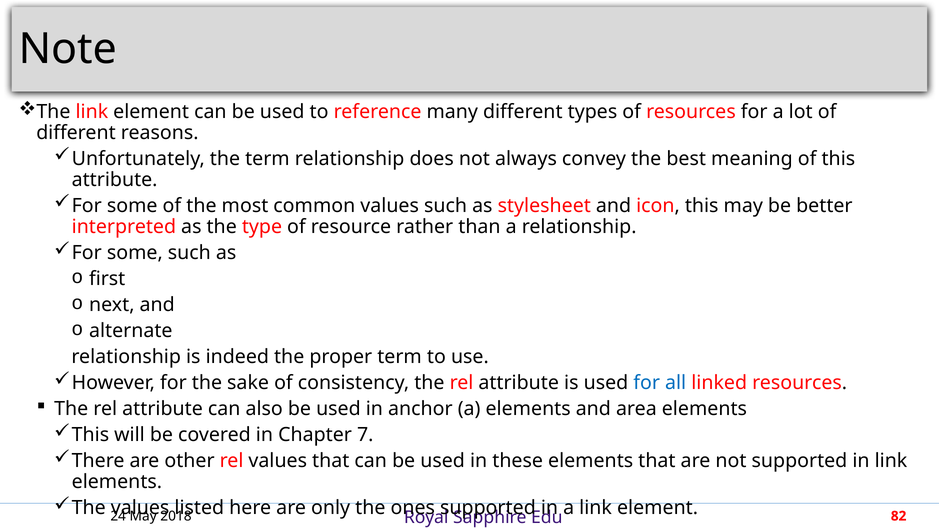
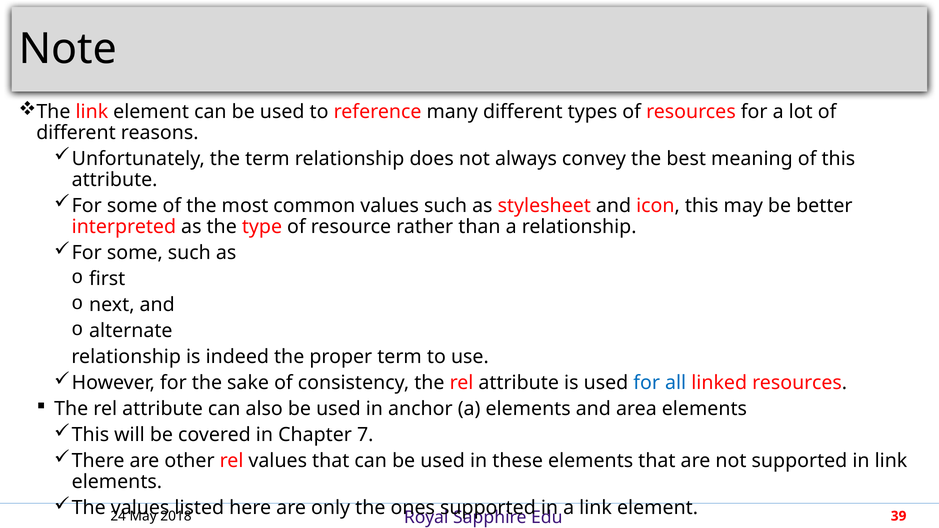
82: 82 -> 39
